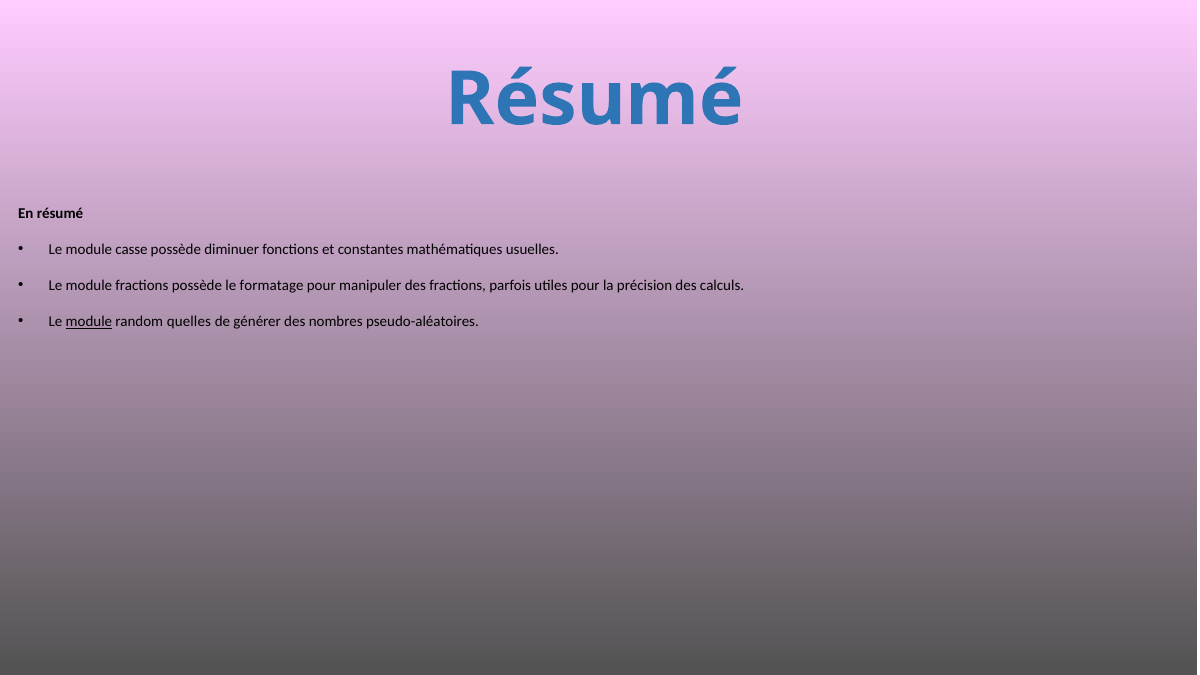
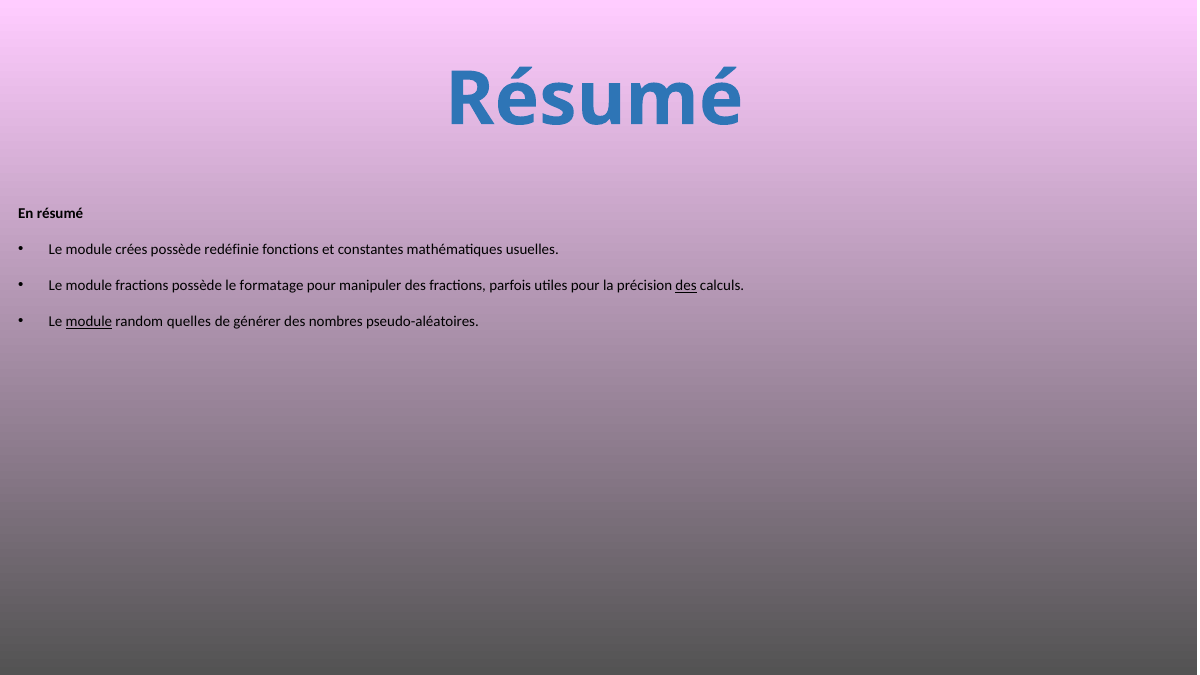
casse: casse -> crées
diminuer: diminuer -> redéfinie
des at (686, 286) underline: none -> present
